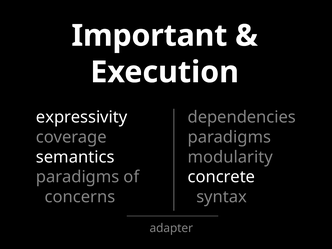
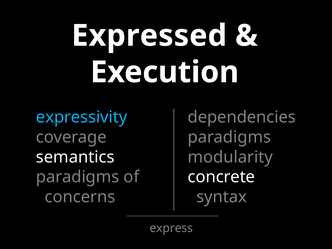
Important: Important -> Expressed
expressivity colour: white -> light blue
adapter: adapter -> express
